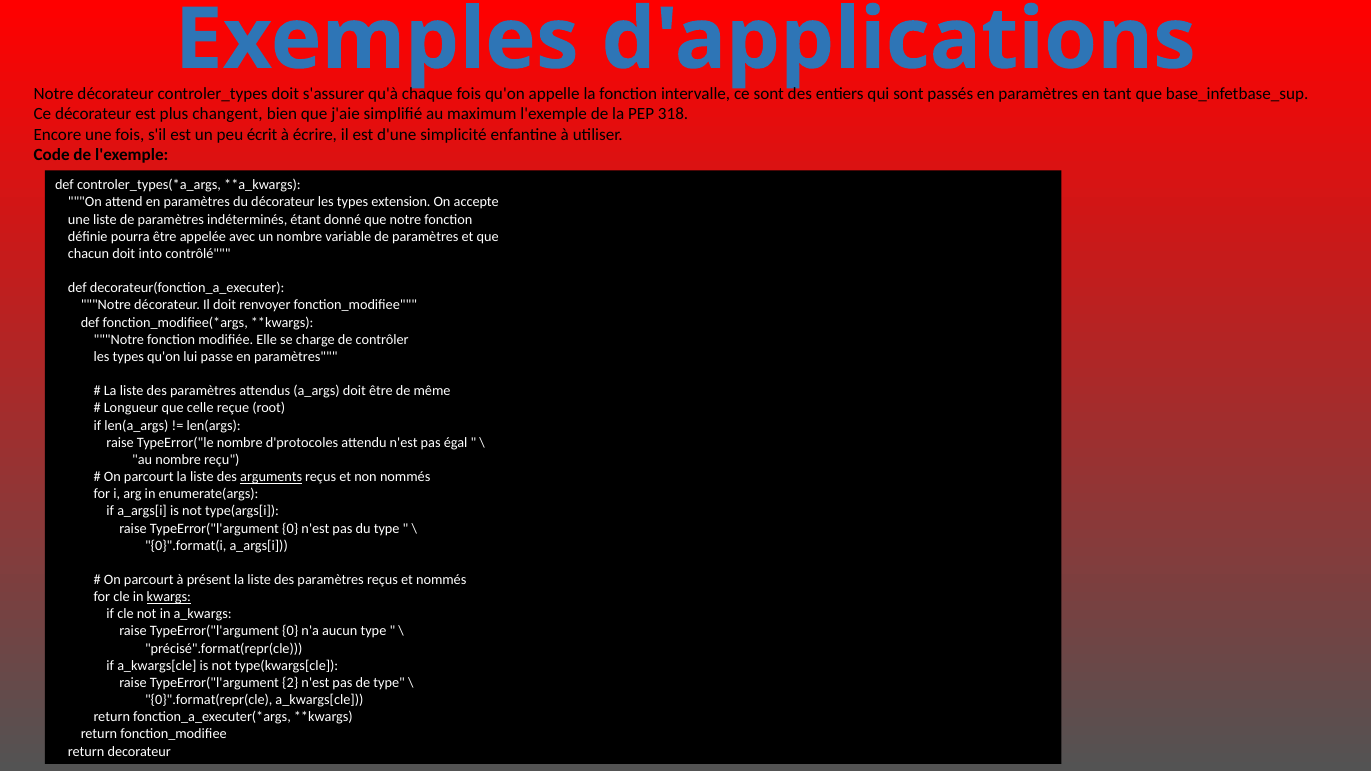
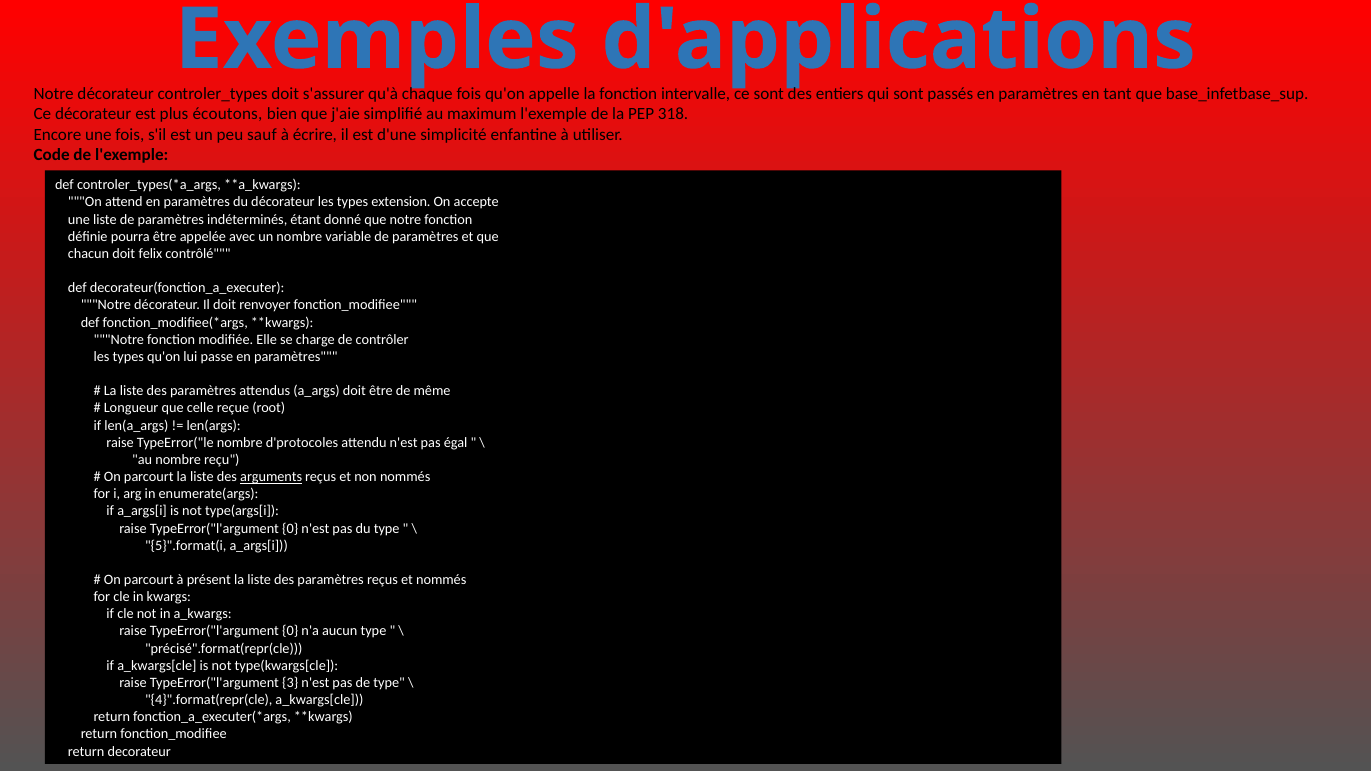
changent: changent -> écoutons
écrit: écrit -> sauf
into: into -> felix
0}".format(i: 0}".format(i -> 5}".format(i
kwargs underline: present -> none
2: 2 -> 3
0}".format(repr(cle: 0}".format(repr(cle -> 4}".format(repr(cle
